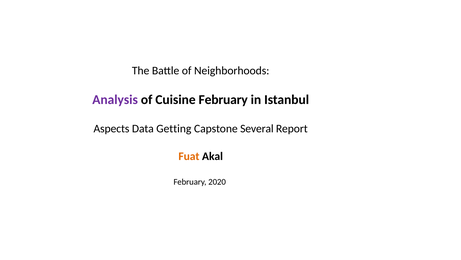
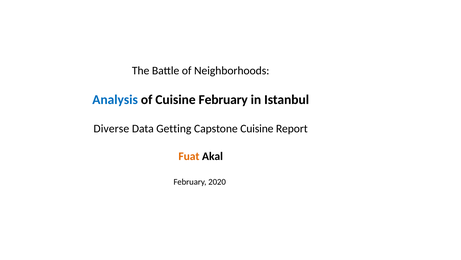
Analysis colour: purple -> blue
Aspects: Aspects -> Diverse
Capstone Several: Several -> Cuisine
